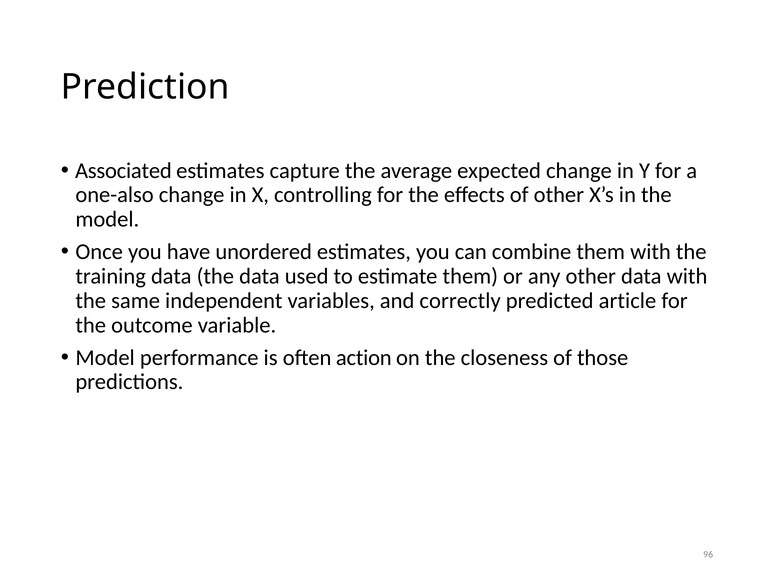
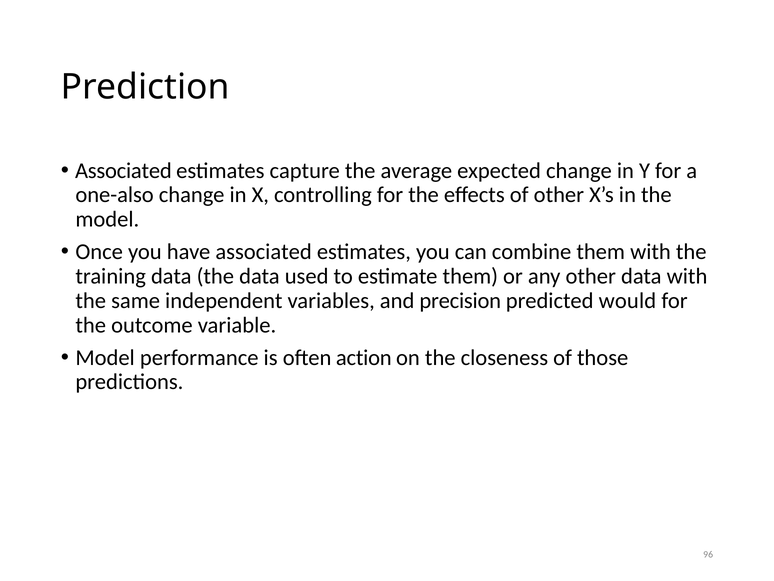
have unordered: unordered -> associated
correctly: correctly -> precision
article: article -> would
